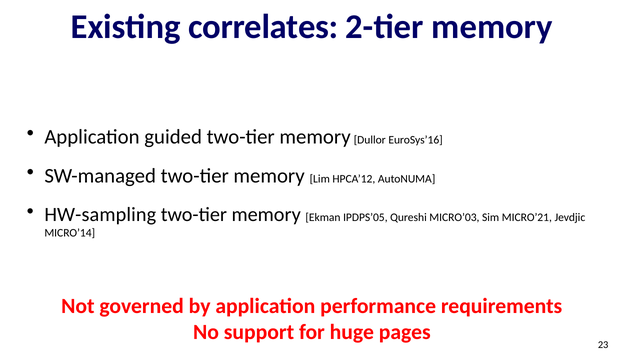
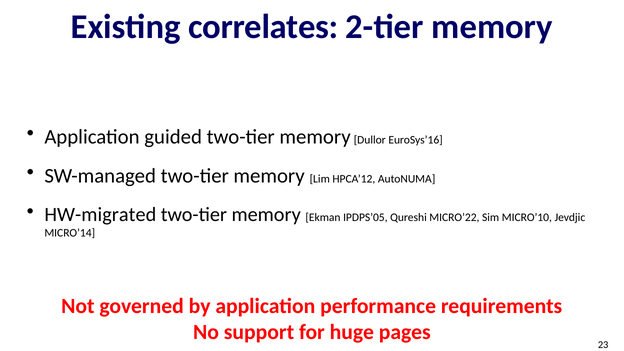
HW-sampling: HW-sampling -> HW-migrated
MICRO’03: MICRO’03 -> MICRO’22
MICRO’21: MICRO’21 -> MICRO’10
